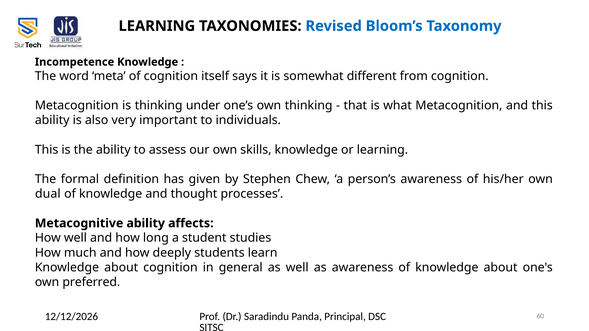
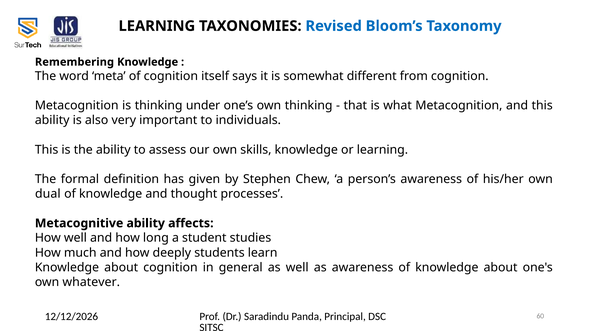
Incompetence: Incompetence -> Remembering
preferred: preferred -> whatever
